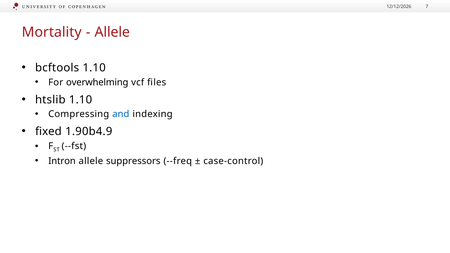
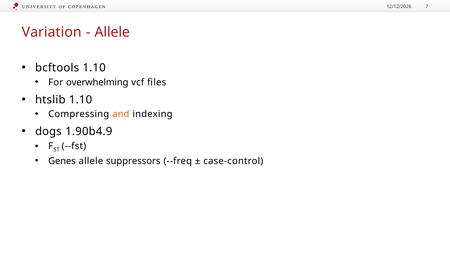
Mortality: Mortality -> Variation
and colour: blue -> orange
fixed: fixed -> dogs
Intron: Intron -> Genes
